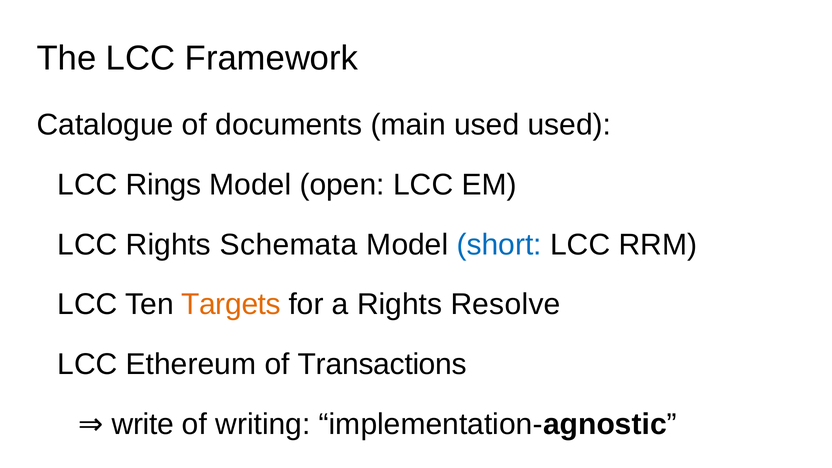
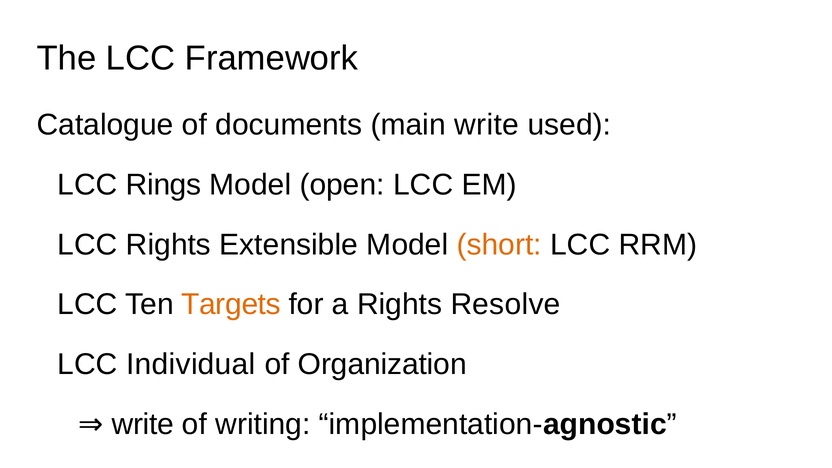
main used: used -> write
Schemata: Schemata -> Extensible
short colour: blue -> orange
Ethereum: Ethereum -> Individual
Transactions: Transactions -> Organization
